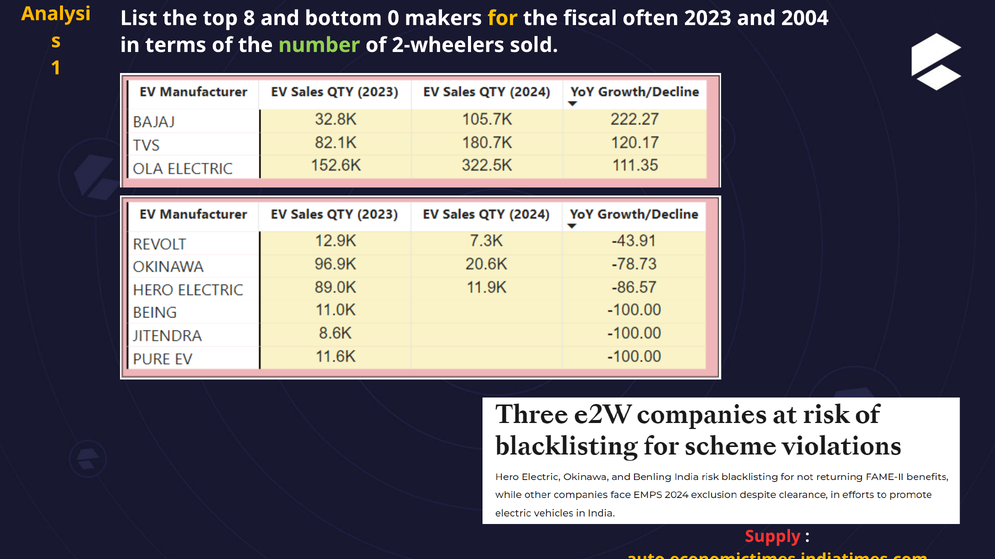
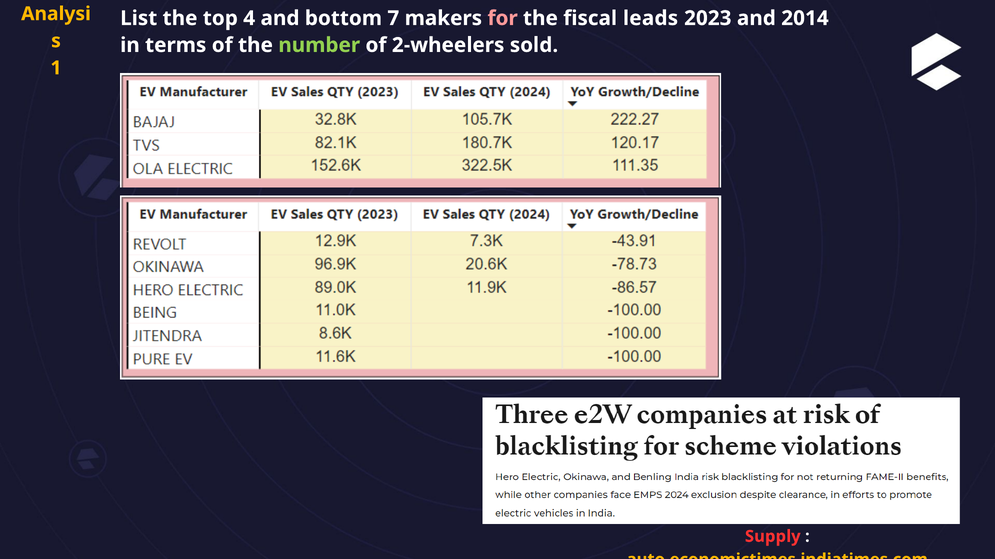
8: 8 -> 4
0: 0 -> 7
for colour: yellow -> pink
often: often -> leads
2004: 2004 -> 2014
